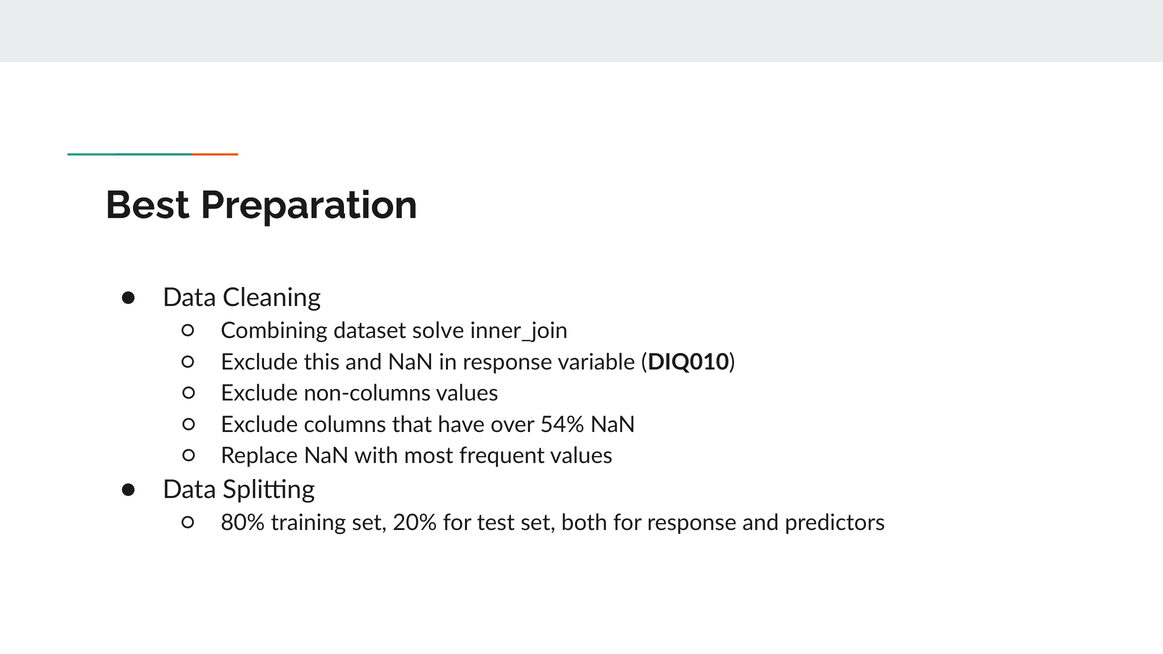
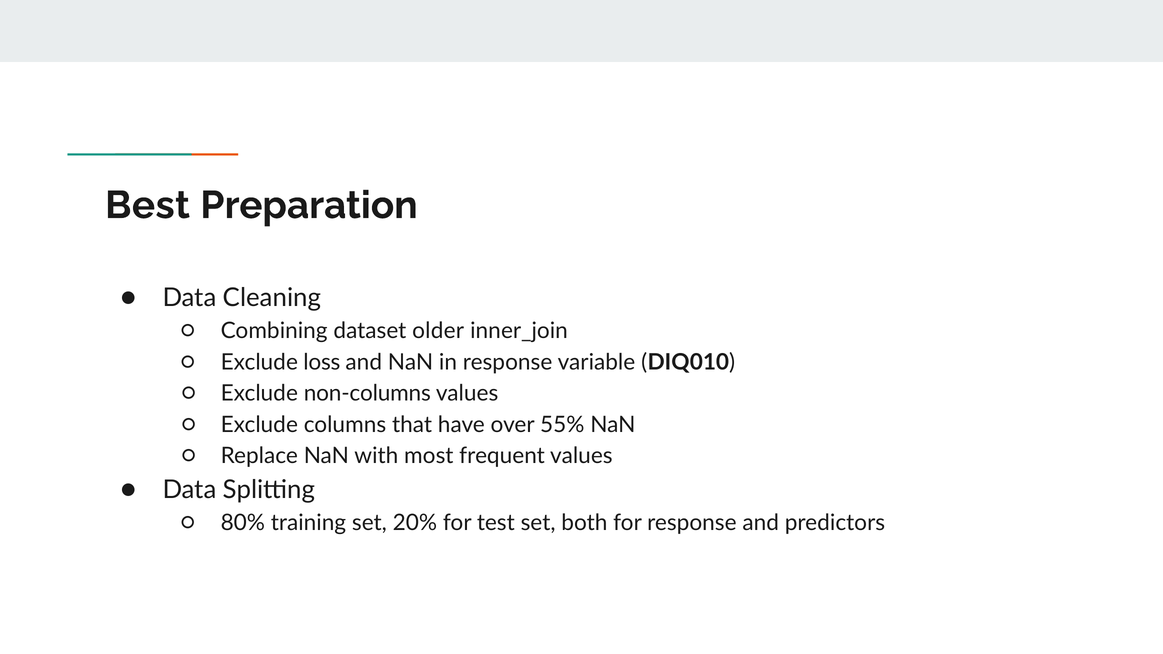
solve: solve -> older
this: this -> loss
54%: 54% -> 55%
